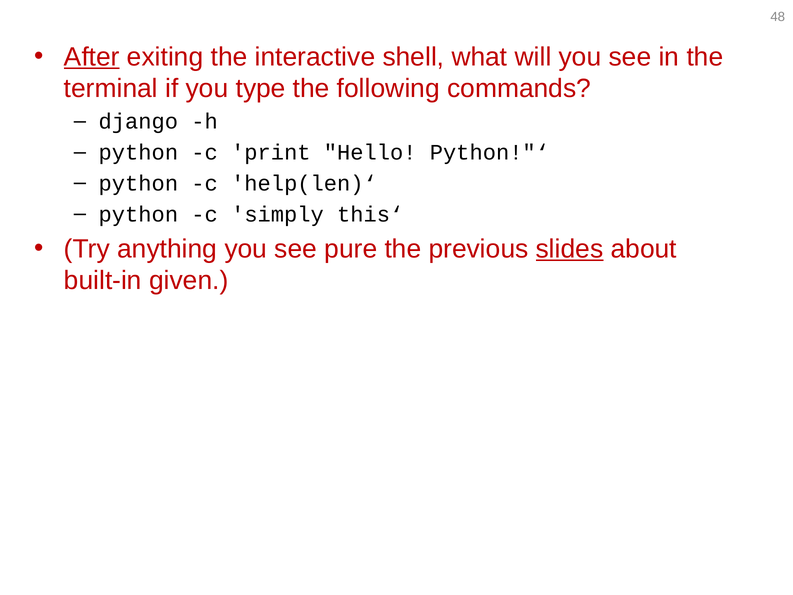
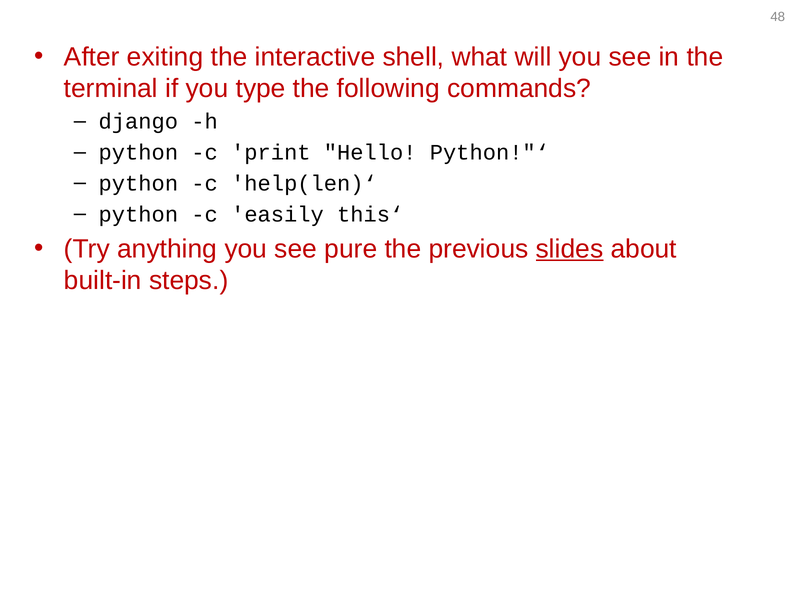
After underline: present -> none
simply: simply -> easily
given: given -> steps
